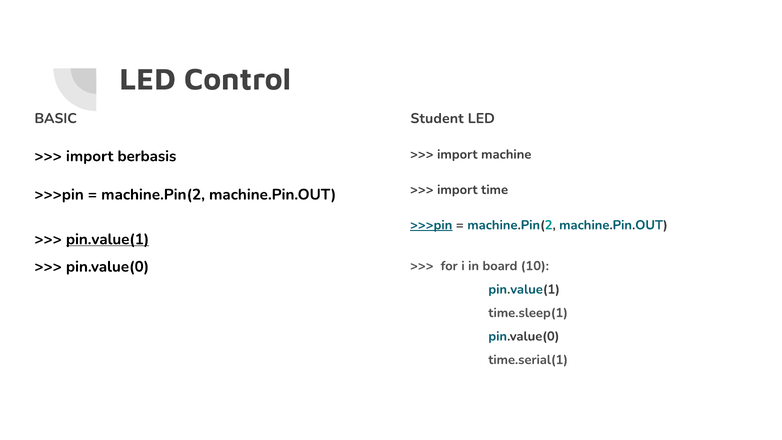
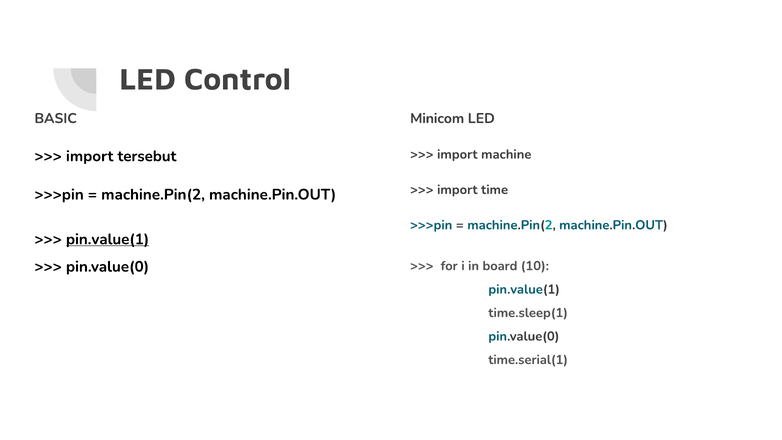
Student: Student -> Minicom
berbasis: berbasis -> tersebut
>>>pin at (431, 225) underline: present -> none
